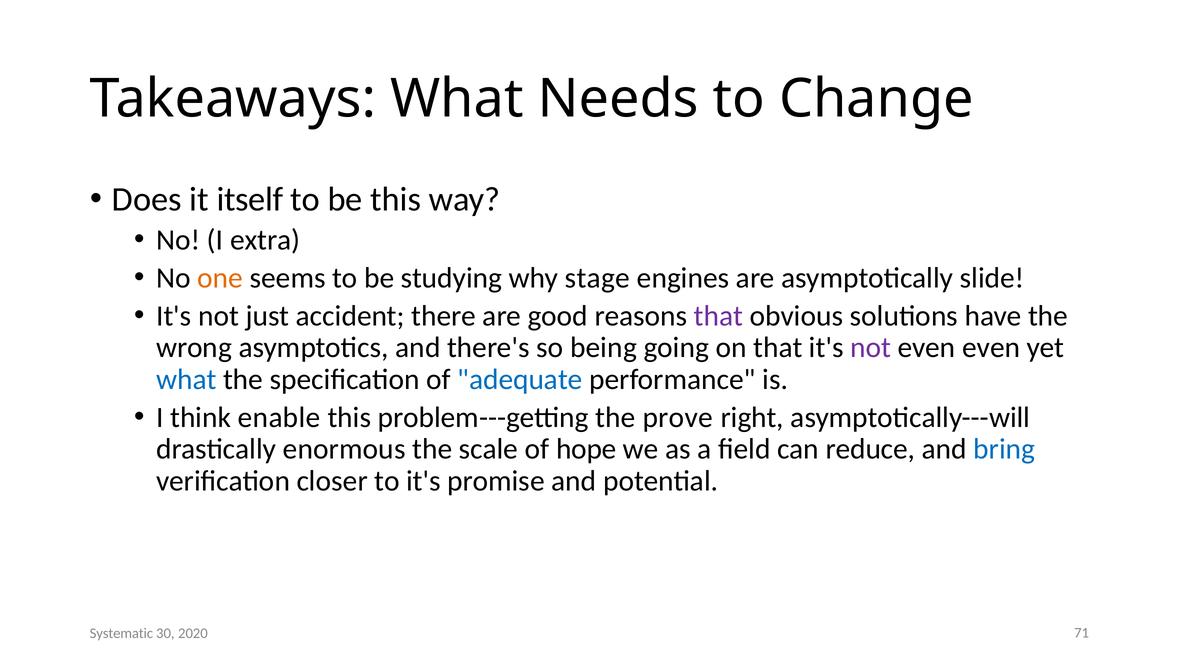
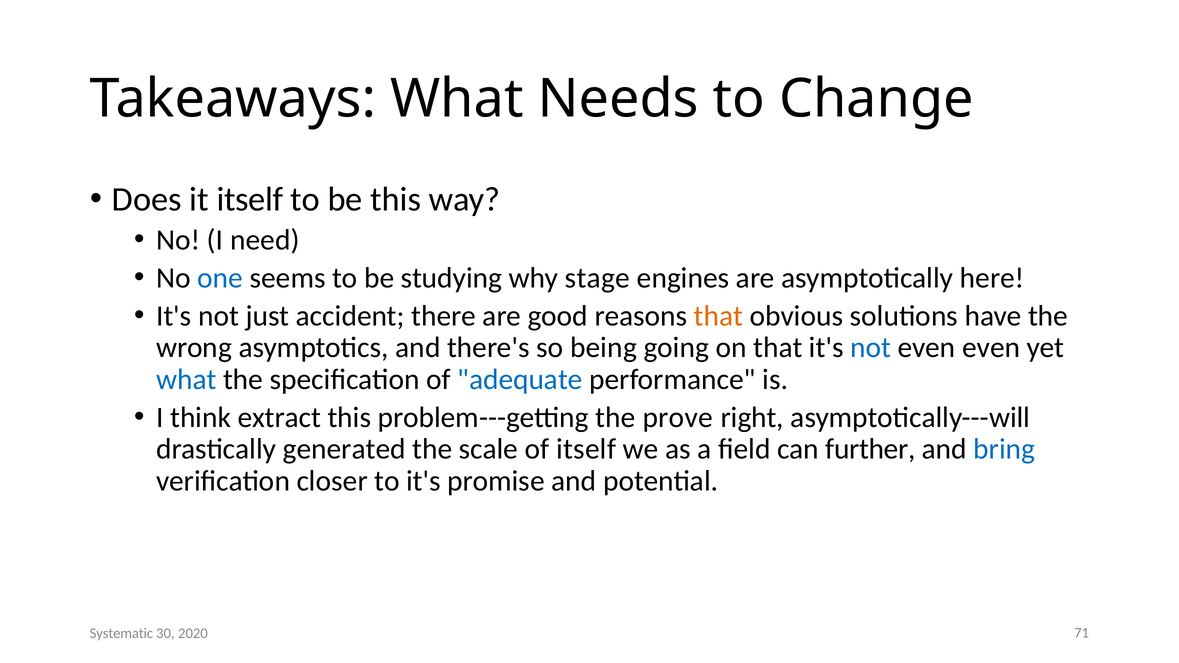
extra: extra -> need
one colour: orange -> blue
slide: slide -> here
that at (719, 316) colour: purple -> orange
not at (871, 348) colour: purple -> blue
enable: enable -> extract
enormous: enormous -> generated
of hope: hope -> itself
reduce: reduce -> further
